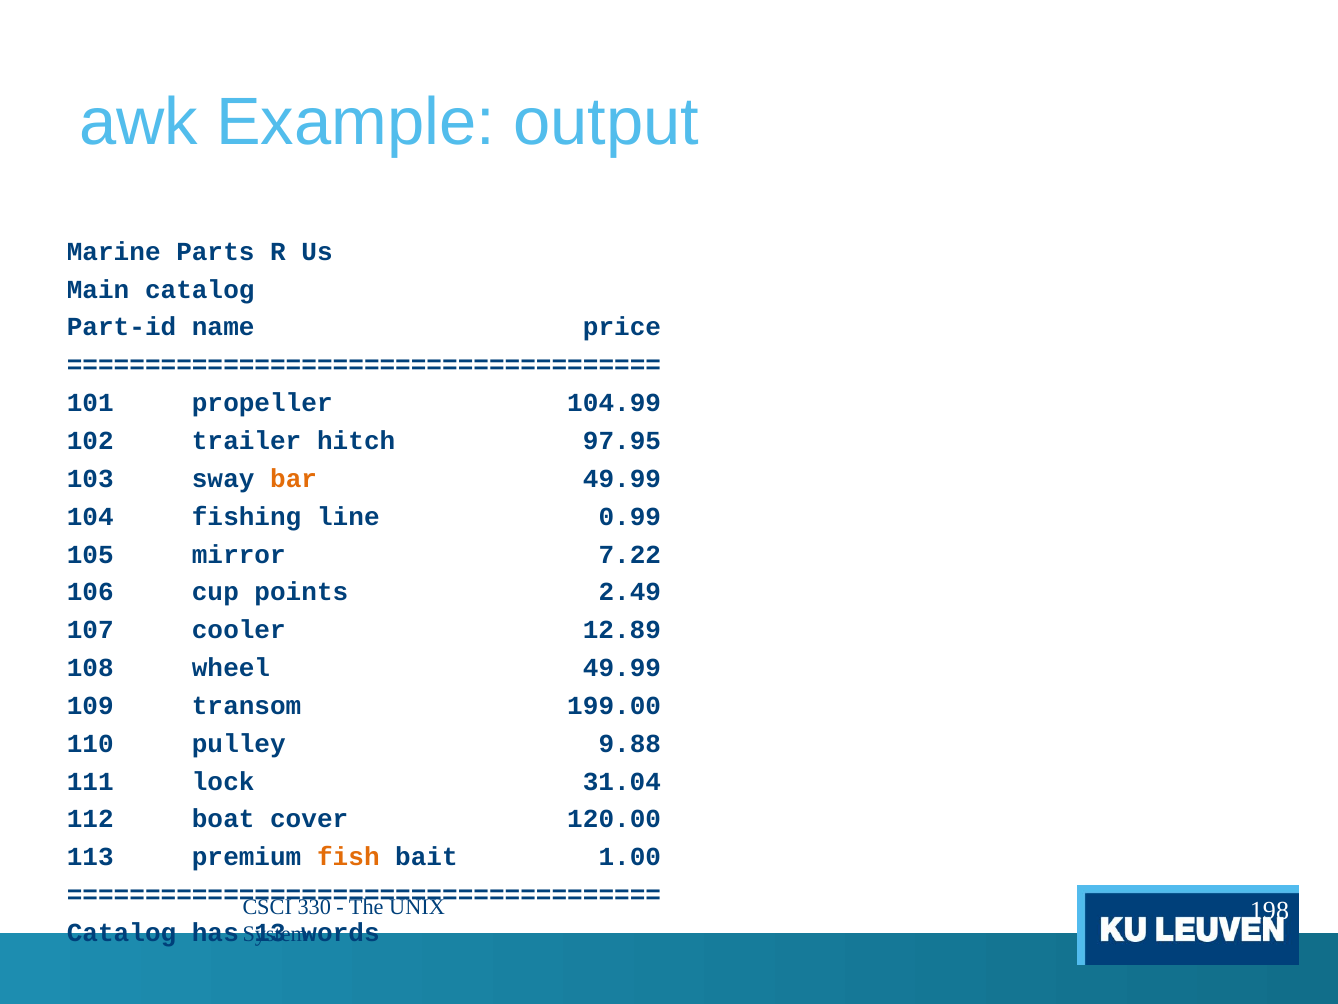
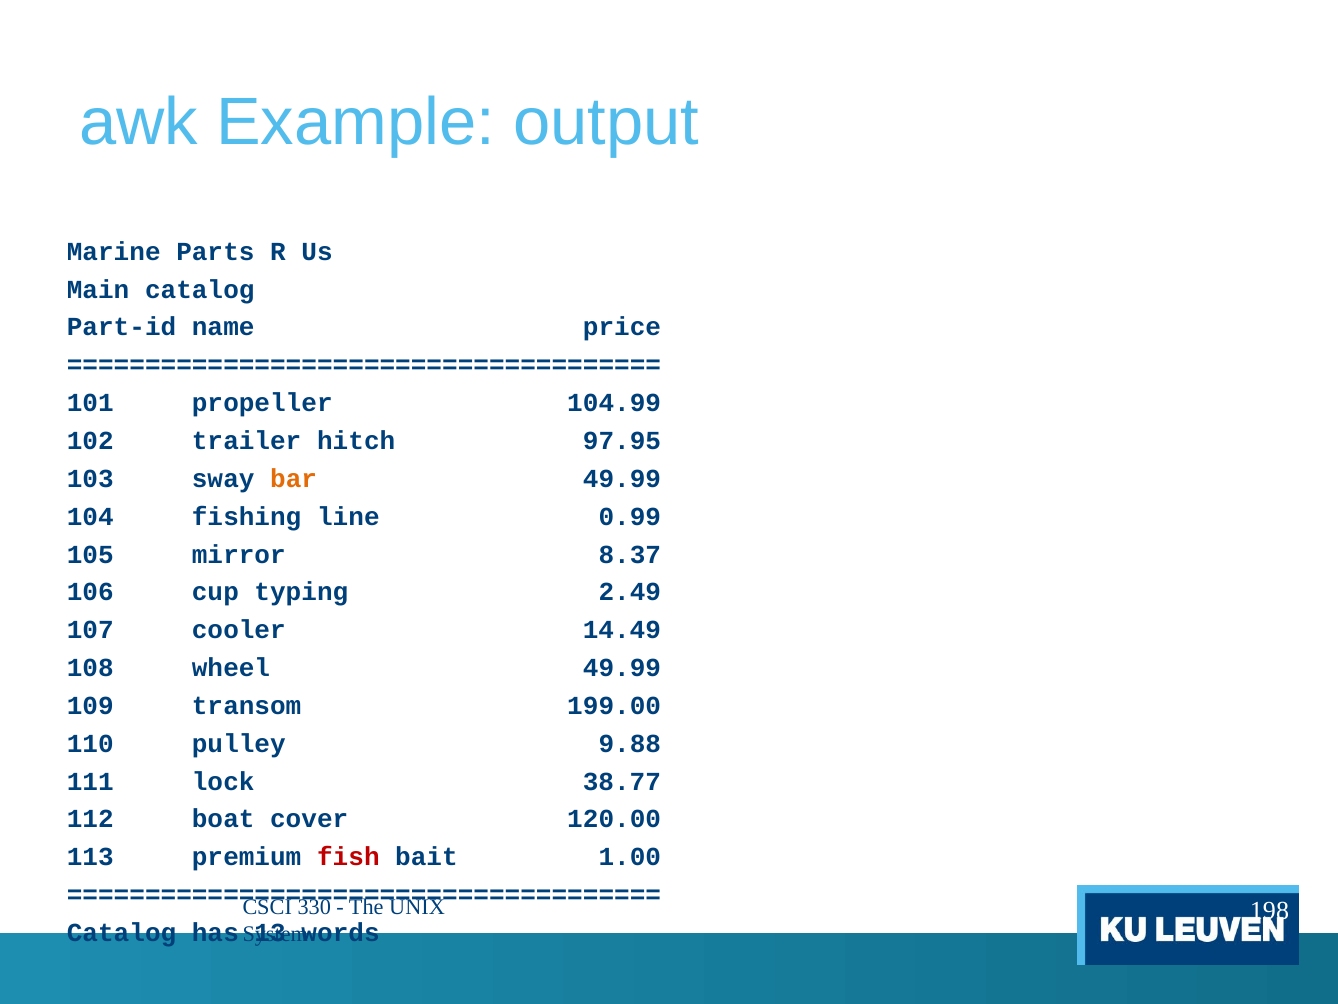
7.22: 7.22 -> 8.37
points: points -> typing
12.89: 12.89 -> 14.49
31.04: 31.04 -> 38.77
fish colour: orange -> red
